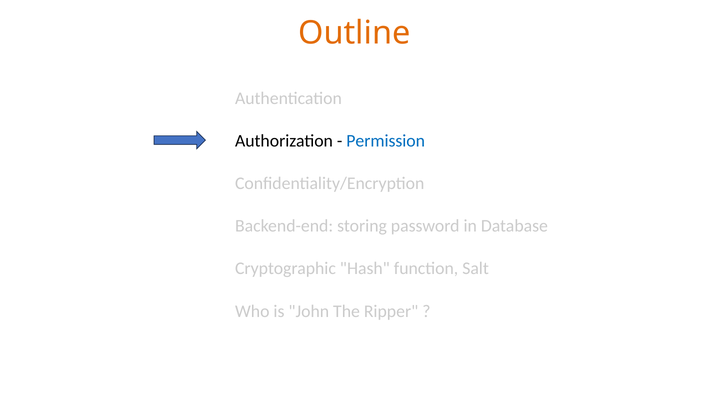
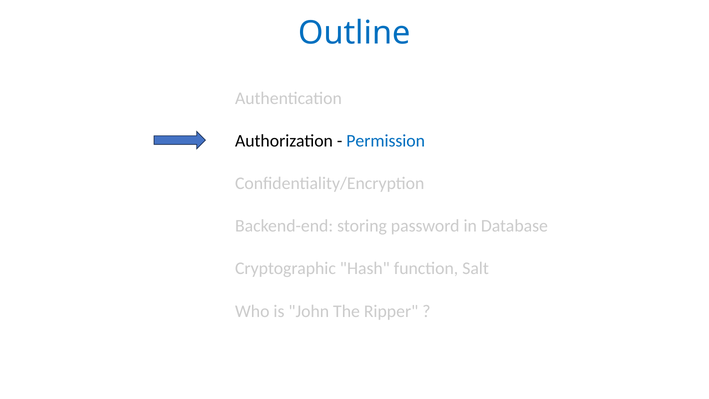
Outline colour: orange -> blue
